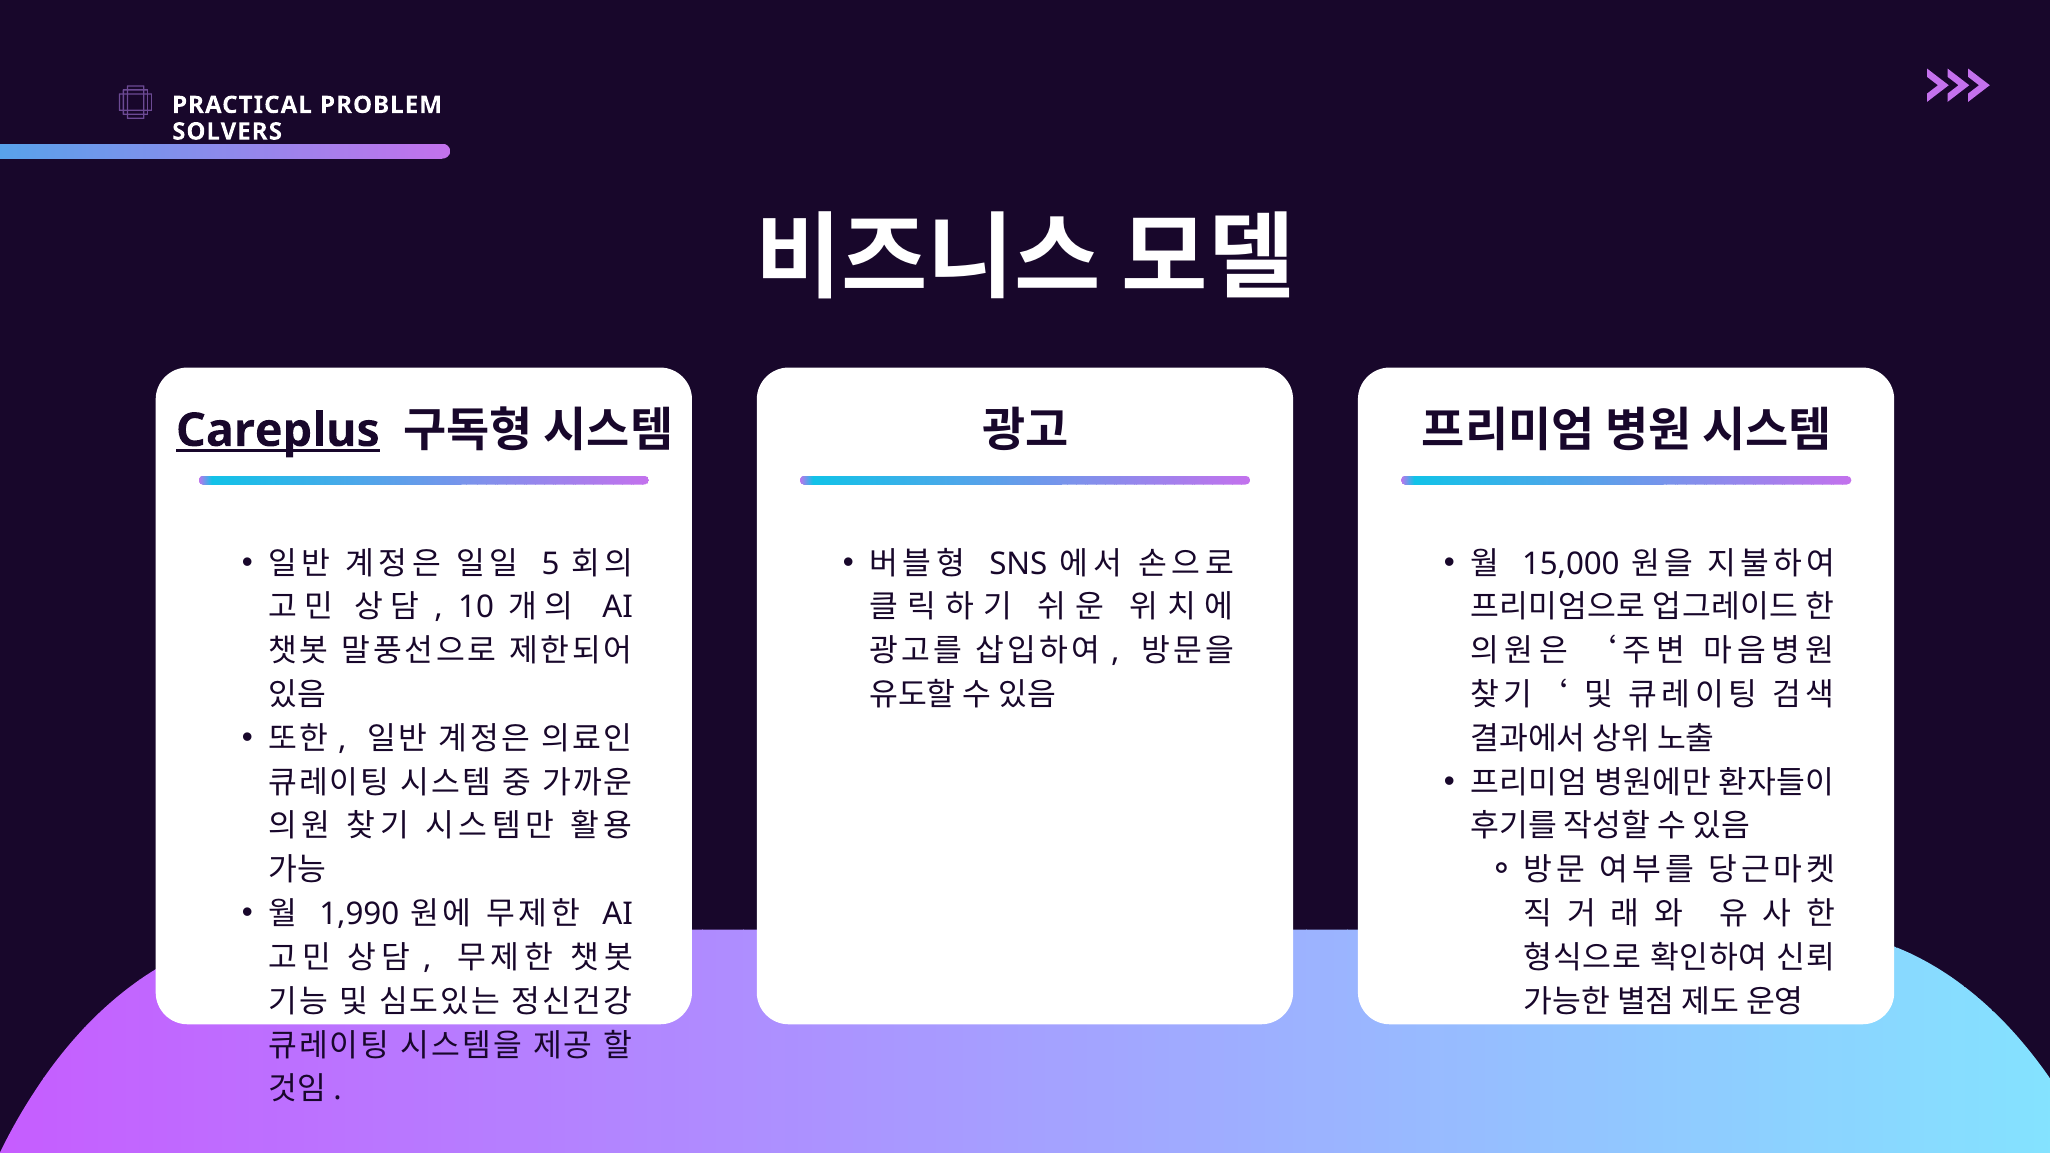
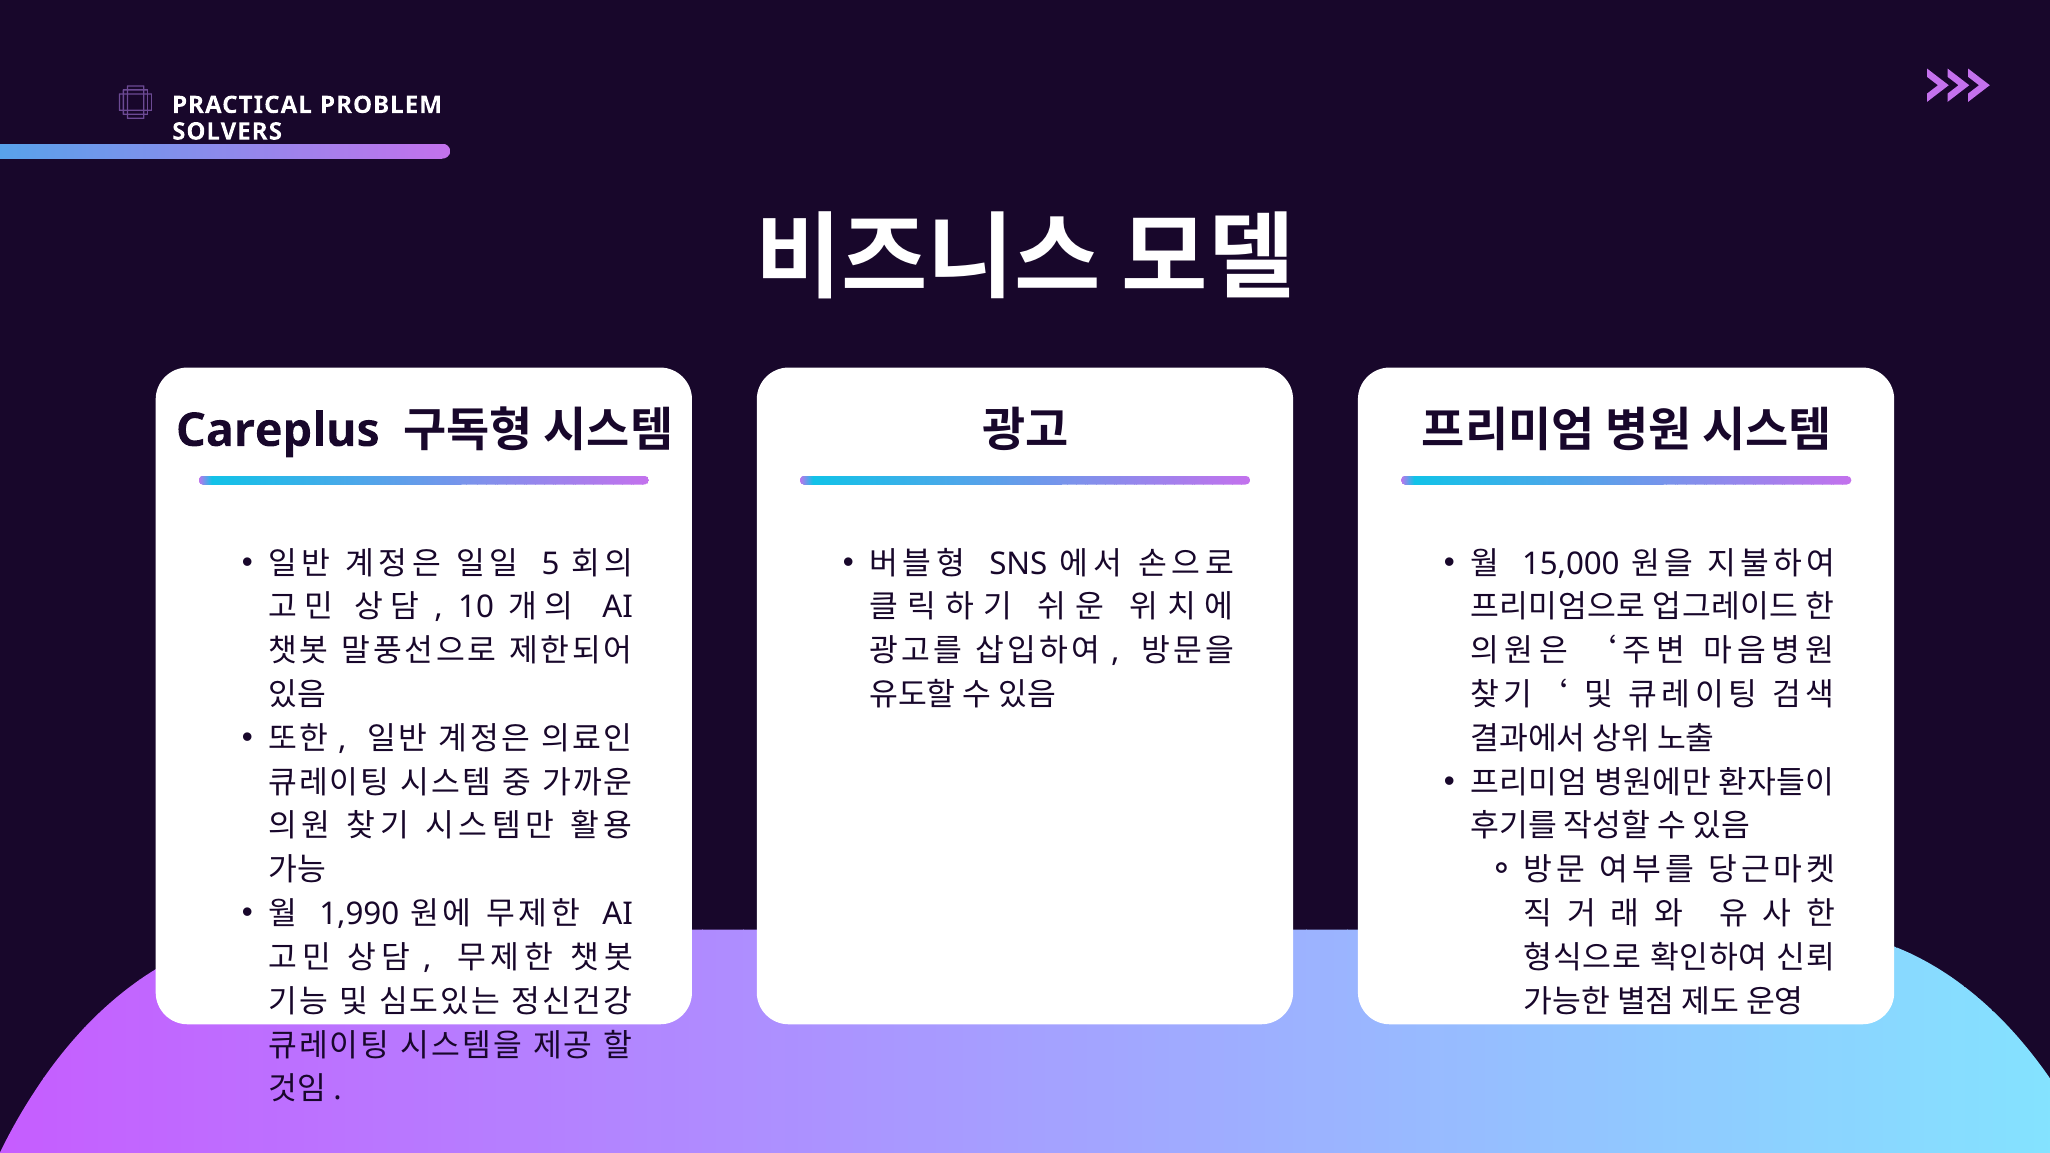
Careplus underline: present -> none
